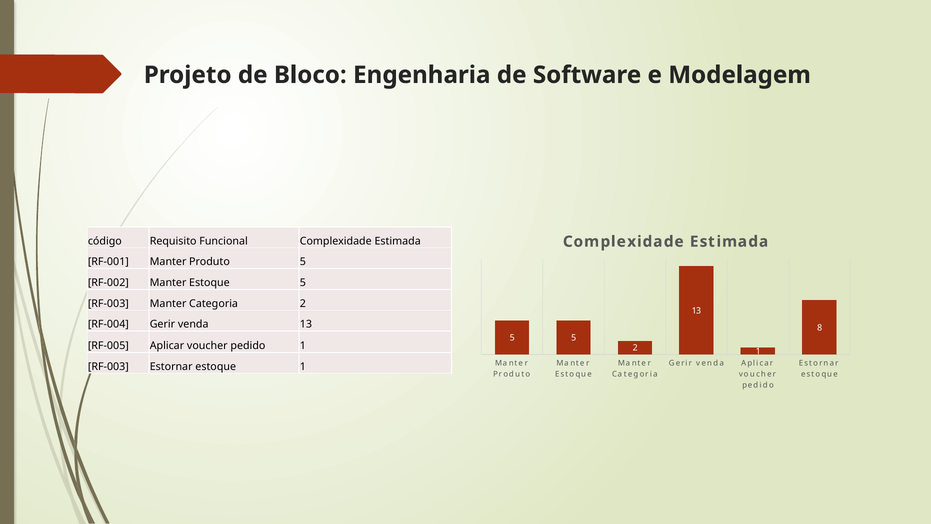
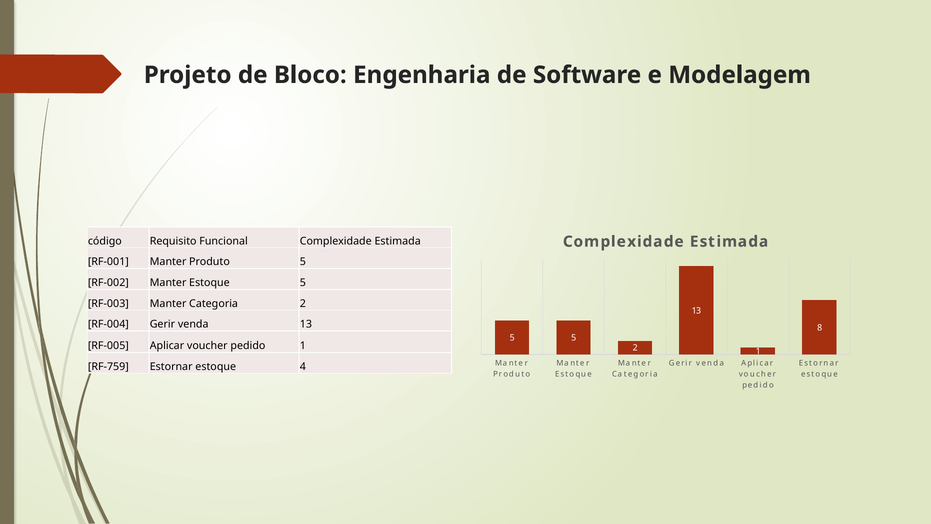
RF-003 at (108, 366): RF-003 -> RF-759
estoque 1: 1 -> 4
